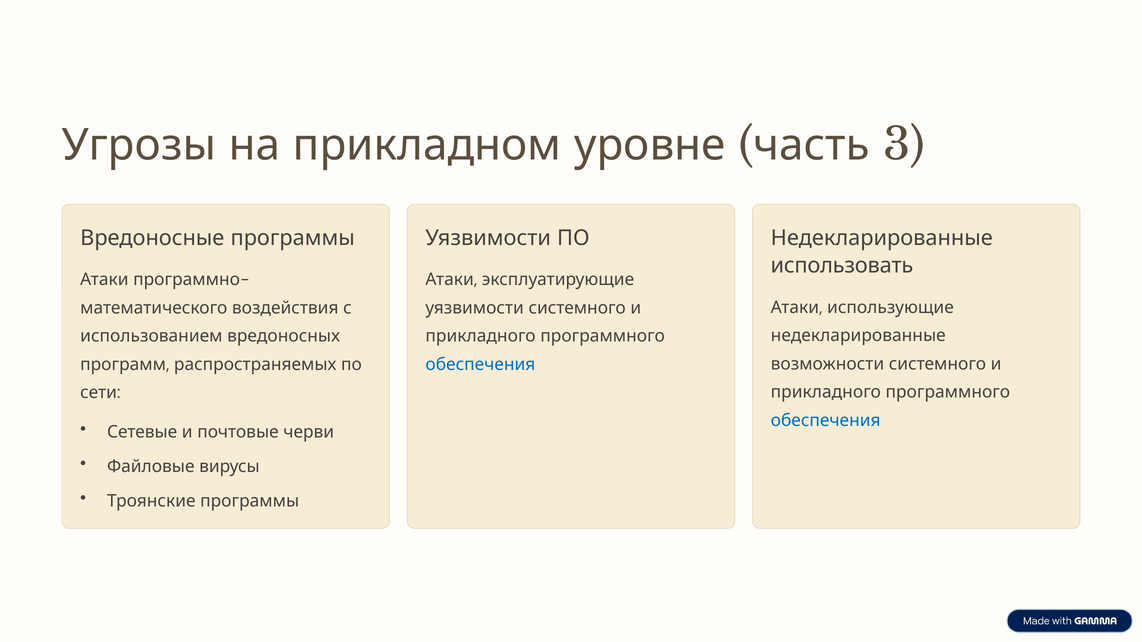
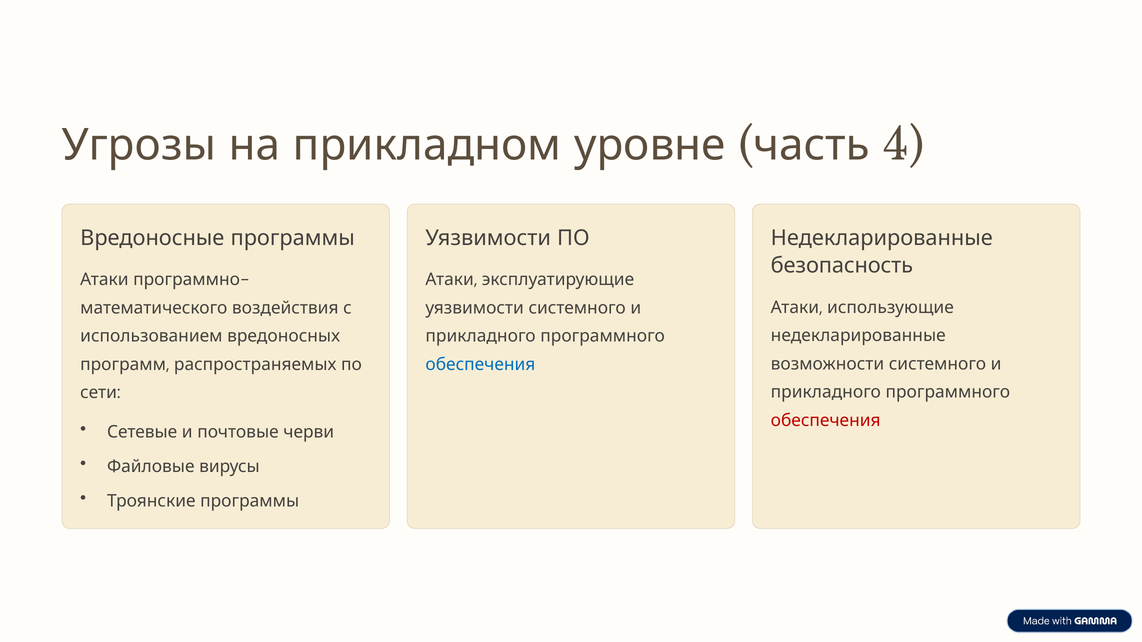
3: 3 -> 4
использовать: использовать -> безопасность
обеспечения at (826, 421) colour: blue -> red
